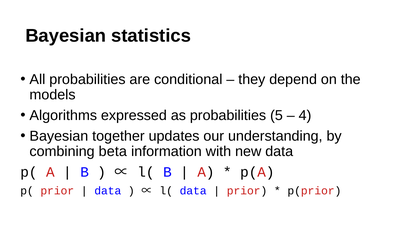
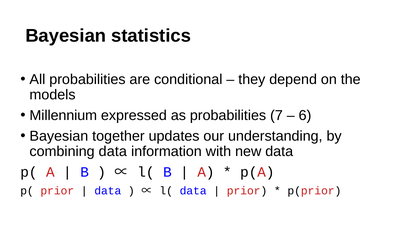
Algorithms: Algorithms -> Millennium
5: 5 -> 7
4: 4 -> 6
combining beta: beta -> data
